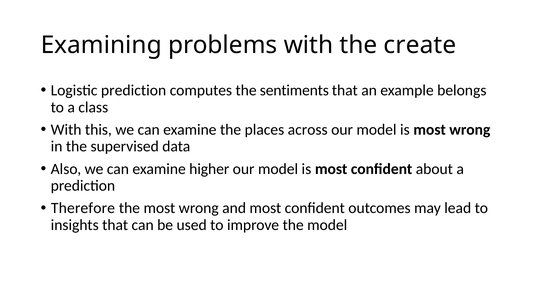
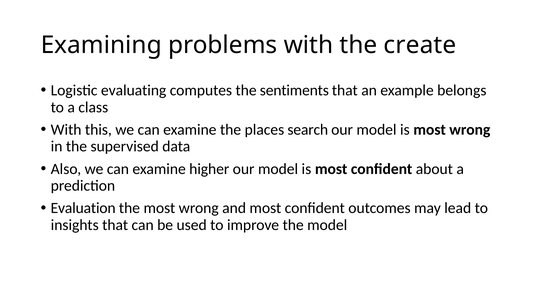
Logistic prediction: prediction -> evaluating
across: across -> search
Therefore: Therefore -> Evaluation
